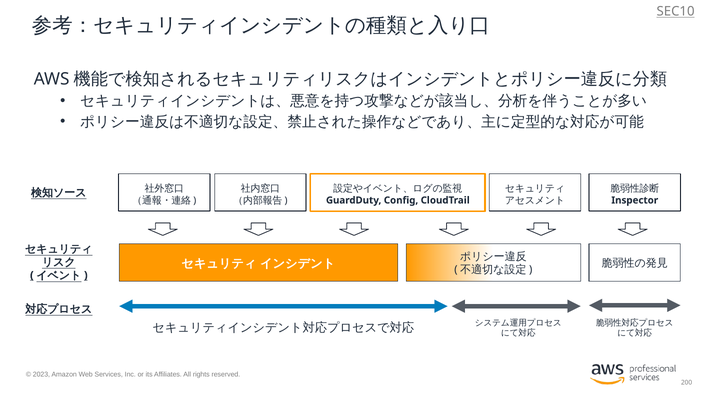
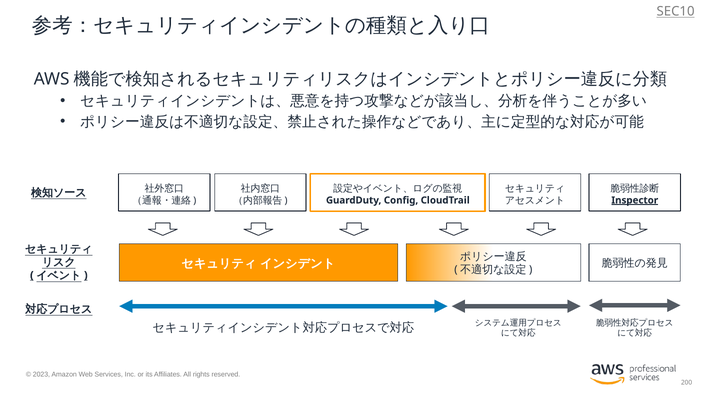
Inspector underline: none -> present
